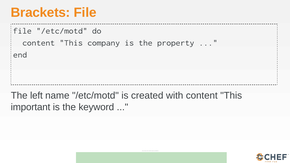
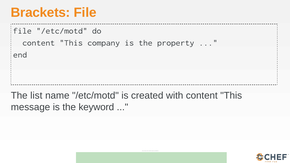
left: left -> list
important: important -> message
